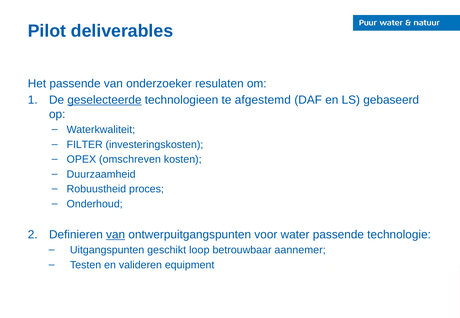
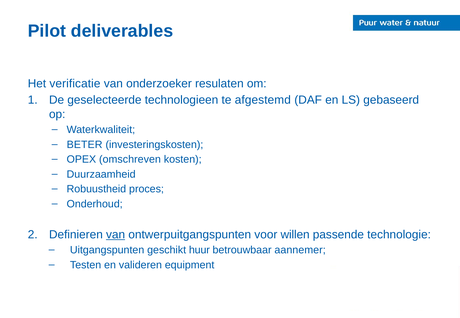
Het passende: passende -> verificatie
geselecteerde underline: present -> none
FILTER: FILTER -> BETER
water: water -> willen
loop: loop -> huur
